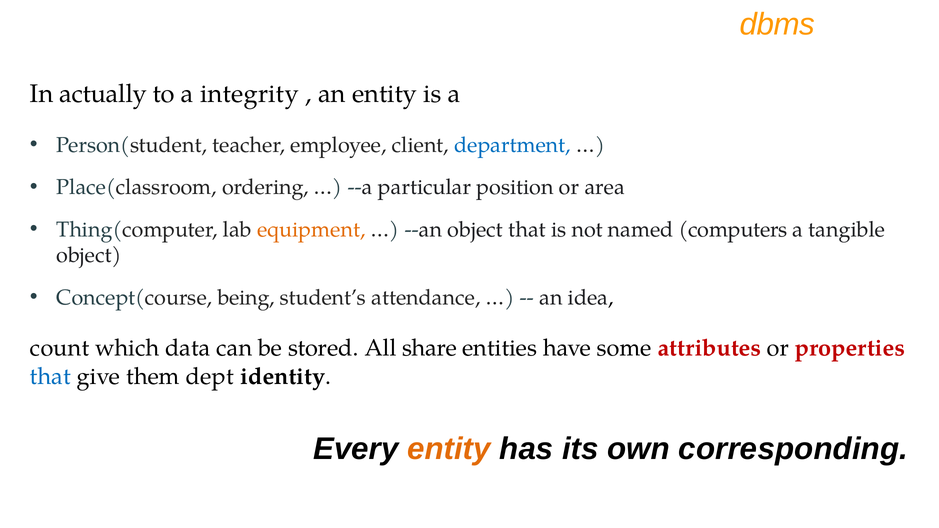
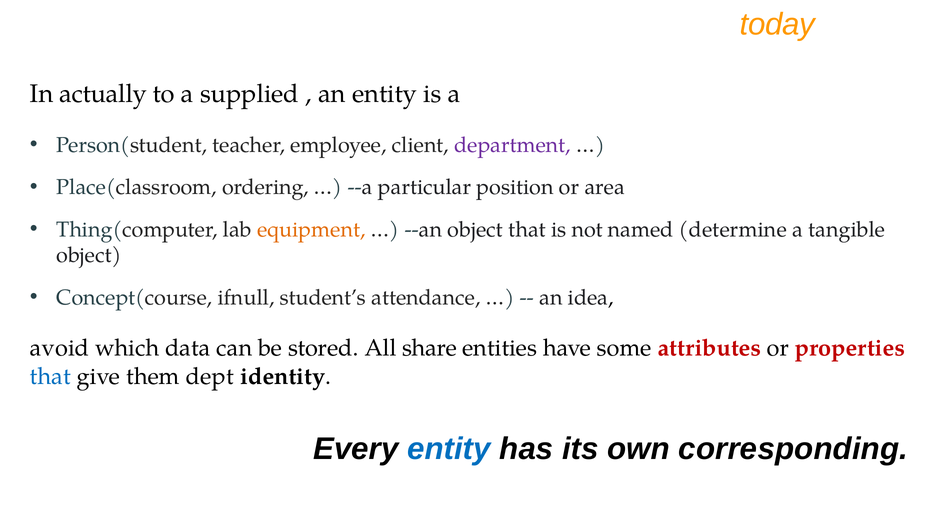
dbms: dbms -> today
integrity: integrity -> supplied
department colour: blue -> purple
computers: computers -> determine
being: being -> ifnull
count: count -> avoid
entity at (449, 449) colour: orange -> blue
